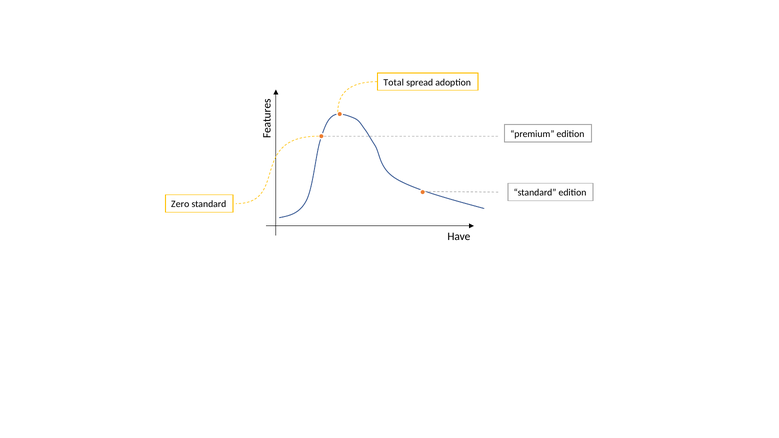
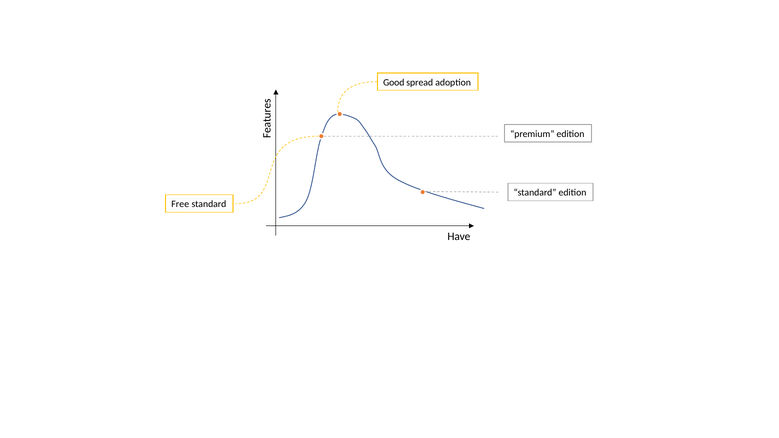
Total: Total -> Good
Zero: Zero -> Free
